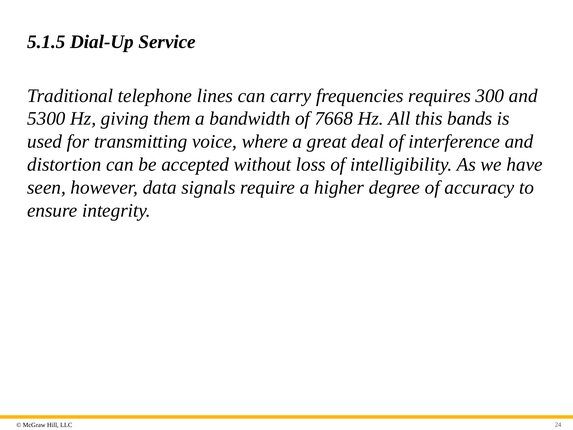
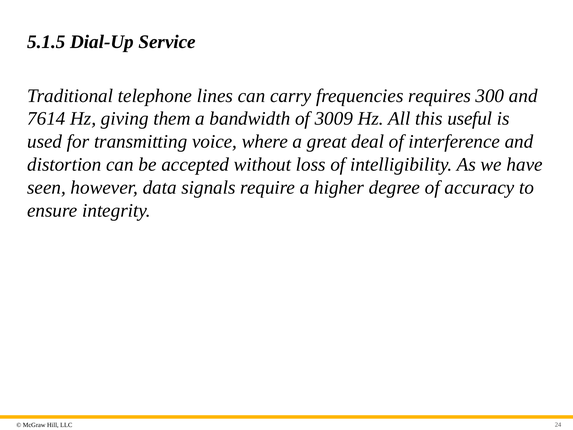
5300: 5300 -> 7614
7668: 7668 -> 3009
bands: bands -> useful
